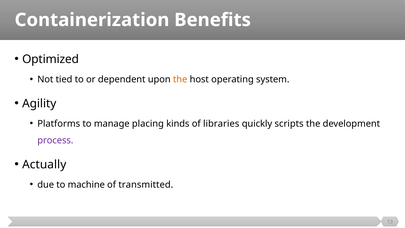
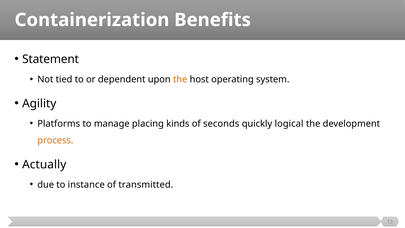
Optimized: Optimized -> Statement
libraries: libraries -> seconds
scripts: scripts -> logical
process colour: purple -> orange
machine: machine -> instance
